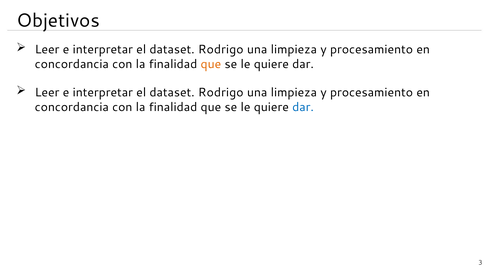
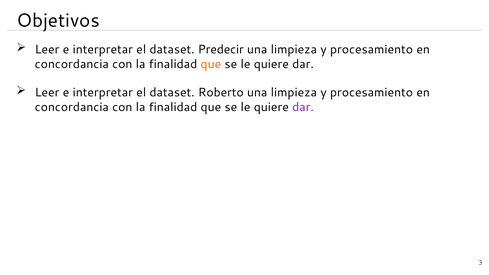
Rodrigo at (221, 50): Rodrigo -> Predecir
Rodrigo at (221, 93): Rodrigo -> Roberto
dar at (303, 107) colour: blue -> purple
